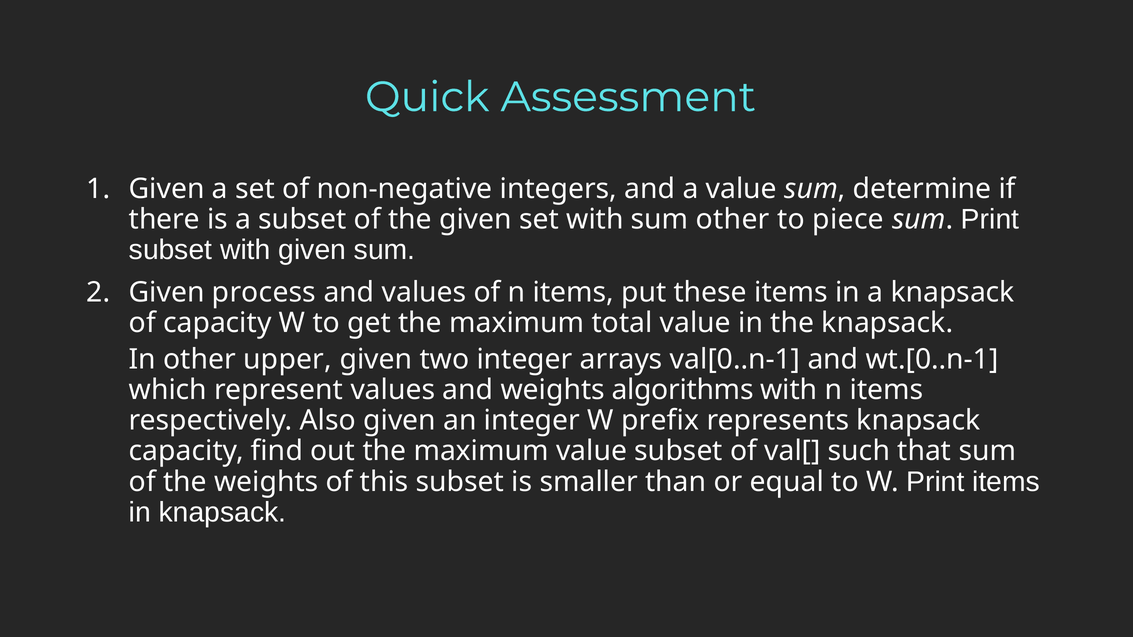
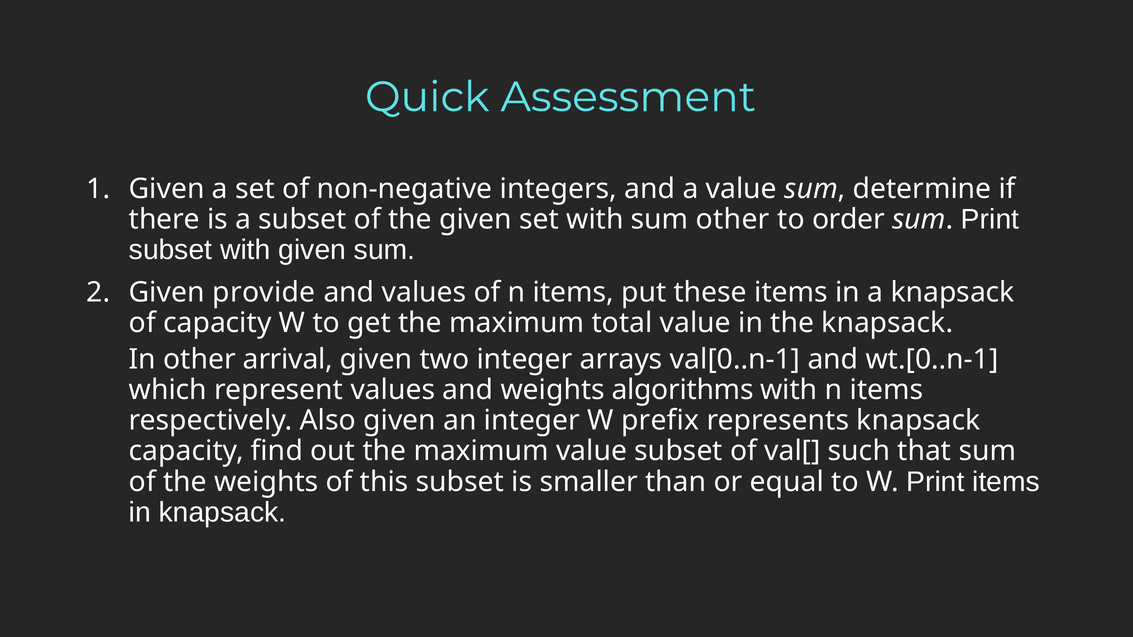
piece: piece -> order
process: process -> provide
upper: upper -> arrival
